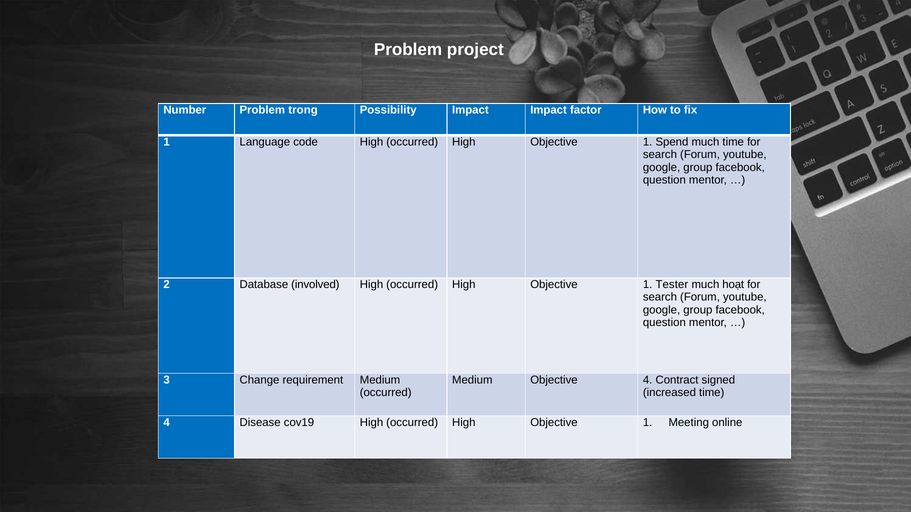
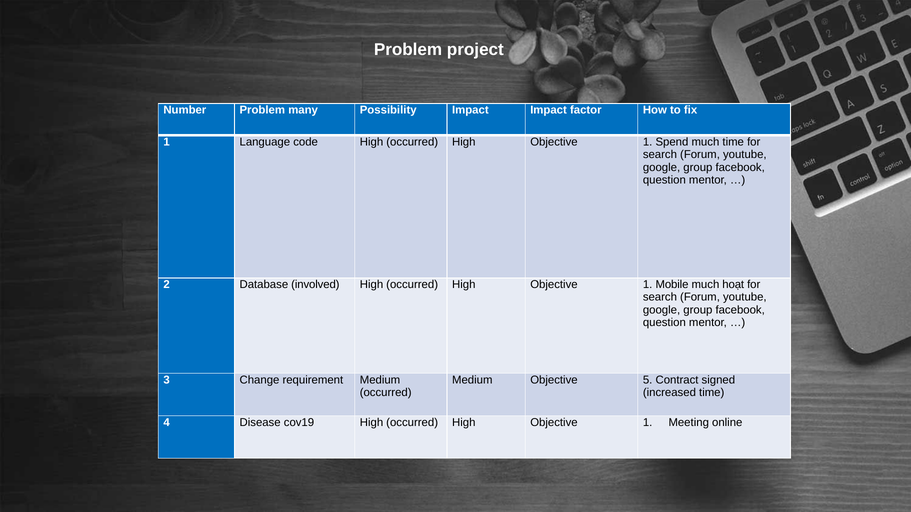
trong: trong -> many
Tester: Tester -> Mobile
Objective 4: 4 -> 5
